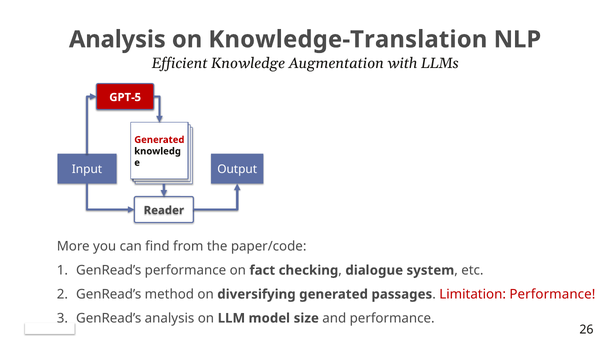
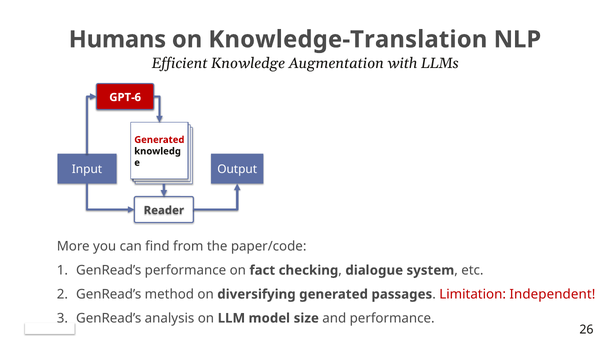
Analysis at (117, 39): Analysis -> Humans
GPT-5: GPT-5 -> GPT-6
Limitation Performance: Performance -> Independent
